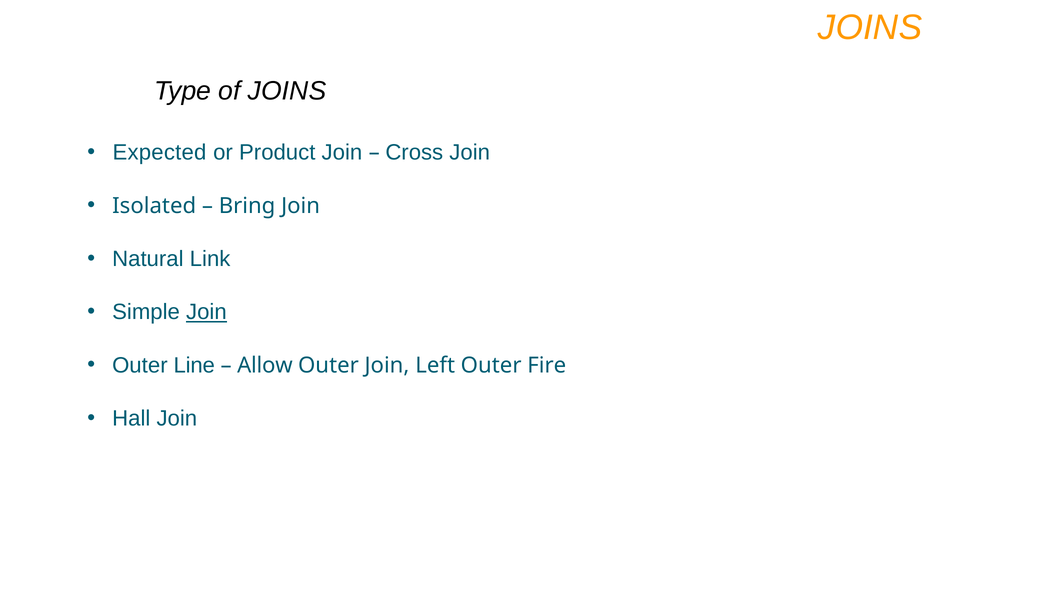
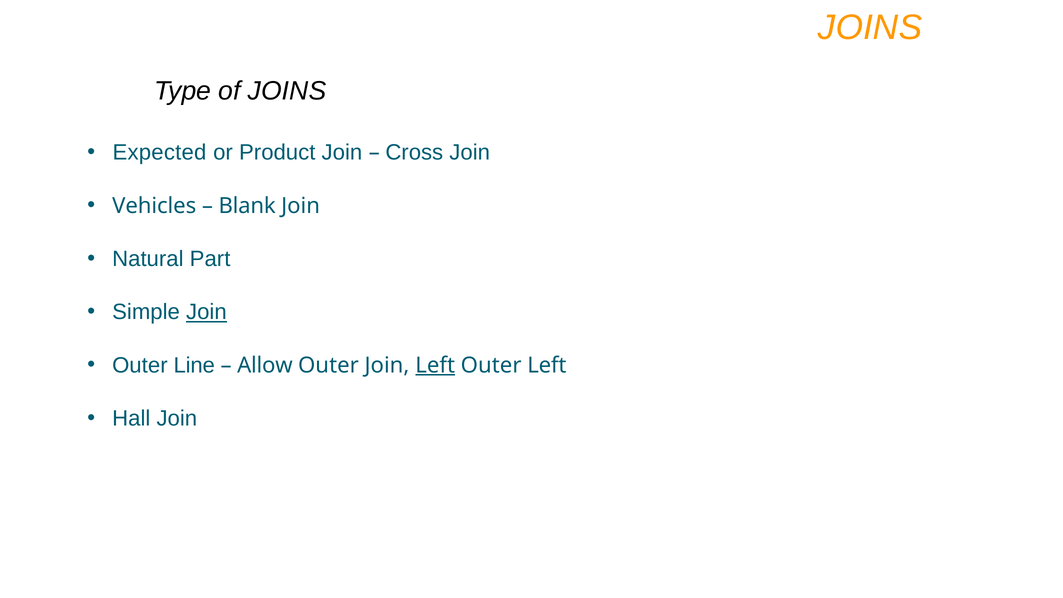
Isolated: Isolated -> Vehicles
Bring: Bring -> Blank
Link: Link -> Part
Left at (435, 365) underline: none -> present
Outer Fire: Fire -> Left
